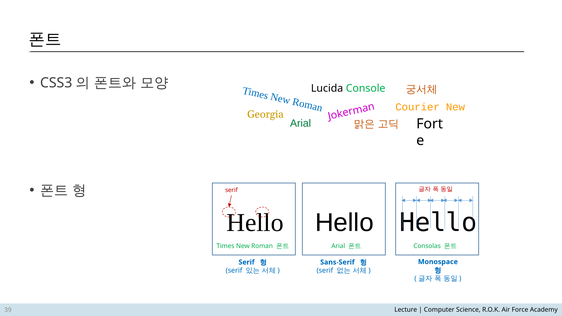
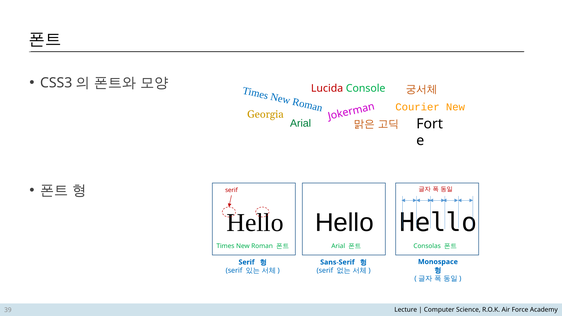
Lucida colour: black -> red
